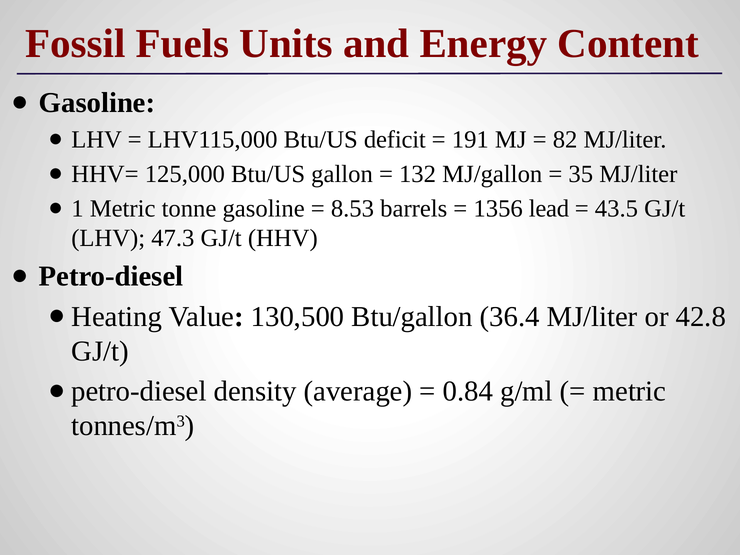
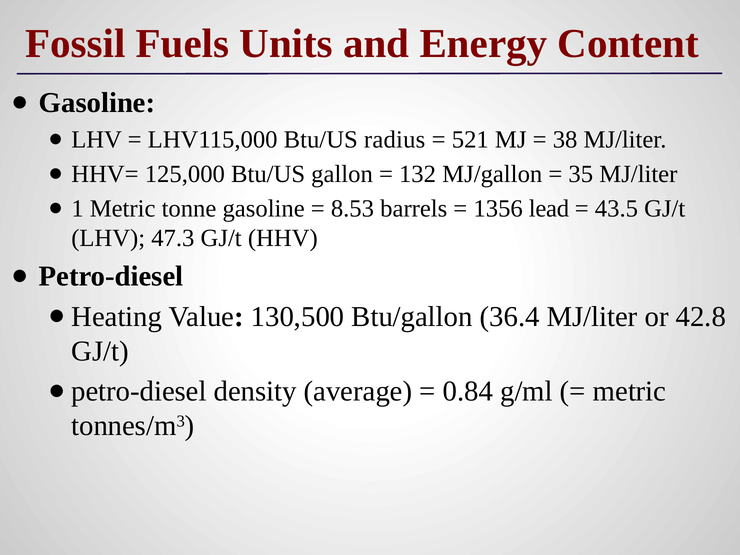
deficit: deficit -> radius
191: 191 -> 521
82: 82 -> 38
